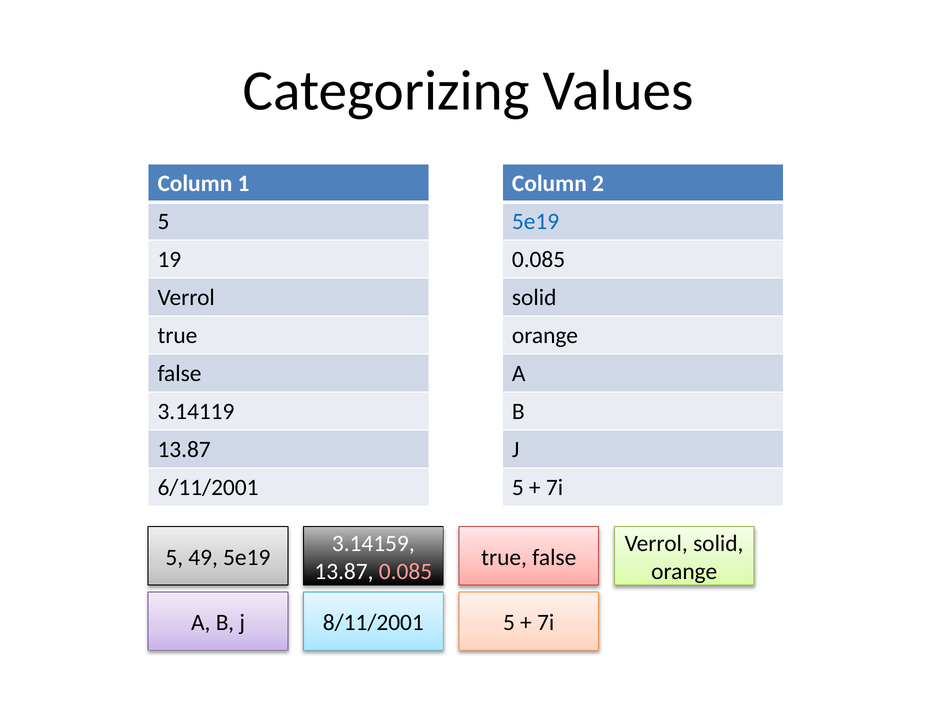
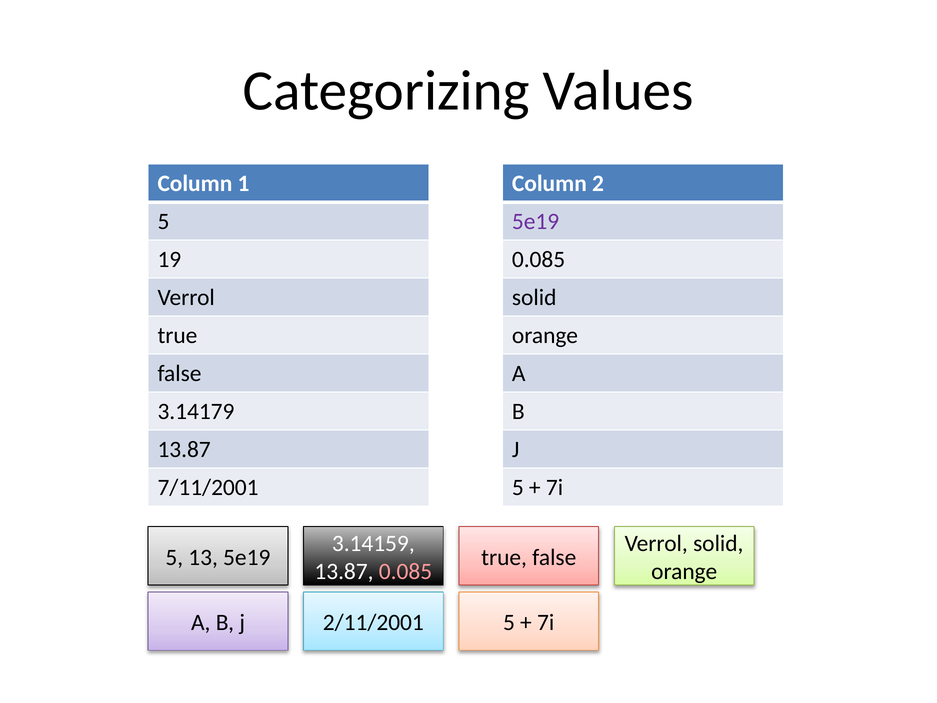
5e19 at (536, 221) colour: blue -> purple
3.14119: 3.14119 -> 3.14179
6/11/2001: 6/11/2001 -> 7/11/2001
49: 49 -> 13
8/11/2001: 8/11/2001 -> 2/11/2001
